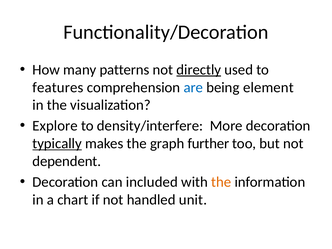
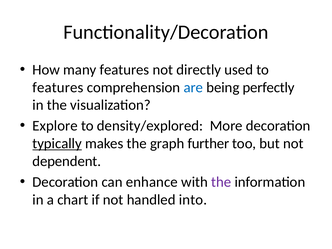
many patterns: patterns -> features
directly underline: present -> none
element: element -> perfectly
density/interfere: density/interfere -> density/explored
included: included -> enhance
the at (221, 182) colour: orange -> purple
unit: unit -> into
